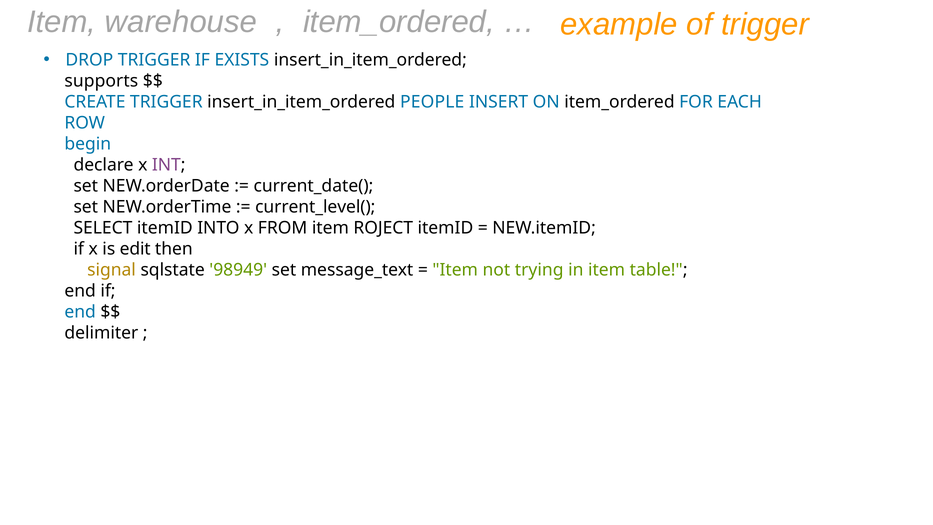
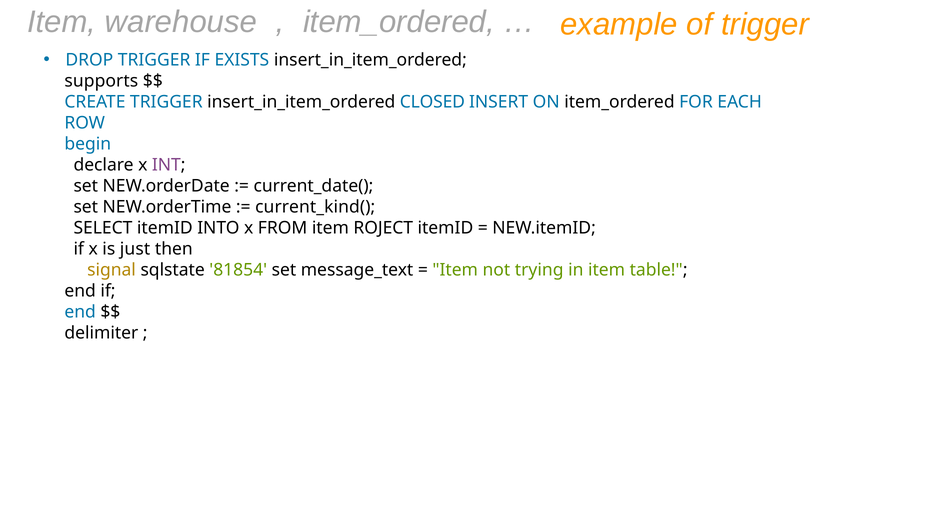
PEOPLE: PEOPLE -> CLOSED
current_level(: current_level( -> current_kind(
edit: edit -> just
98949: 98949 -> 81854
